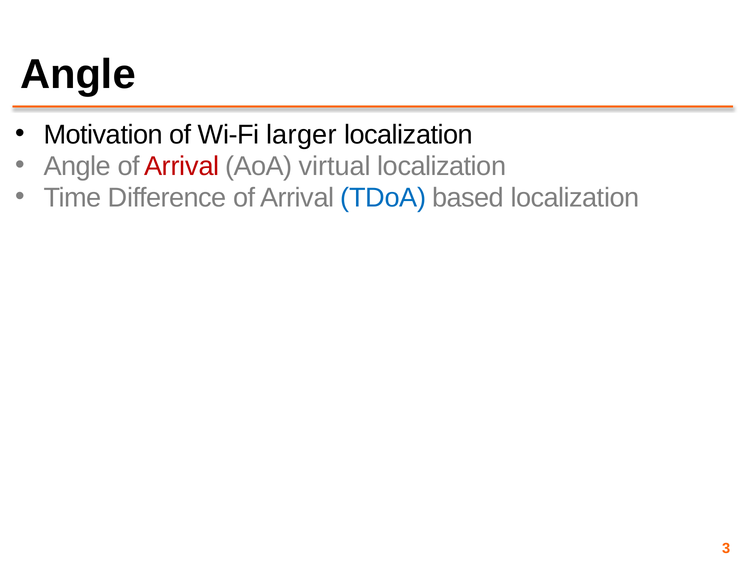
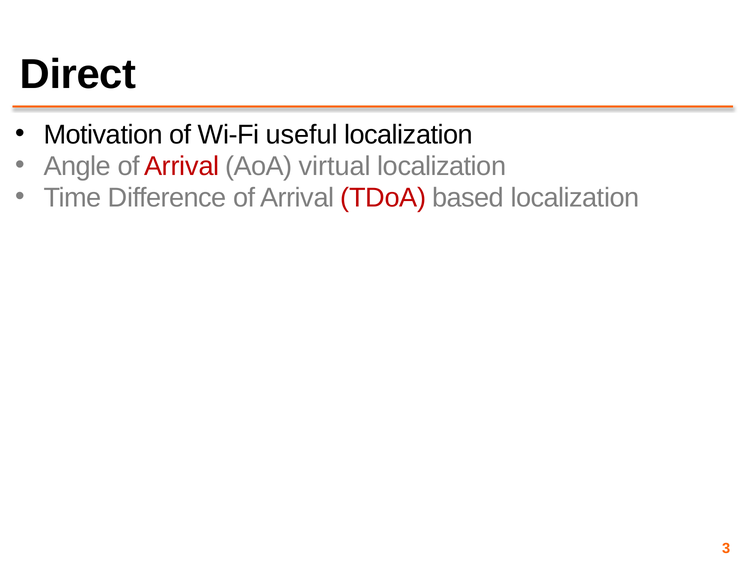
Angle at (78, 75): Angle -> Direct
larger: larger -> useful
TDoA colour: blue -> red
